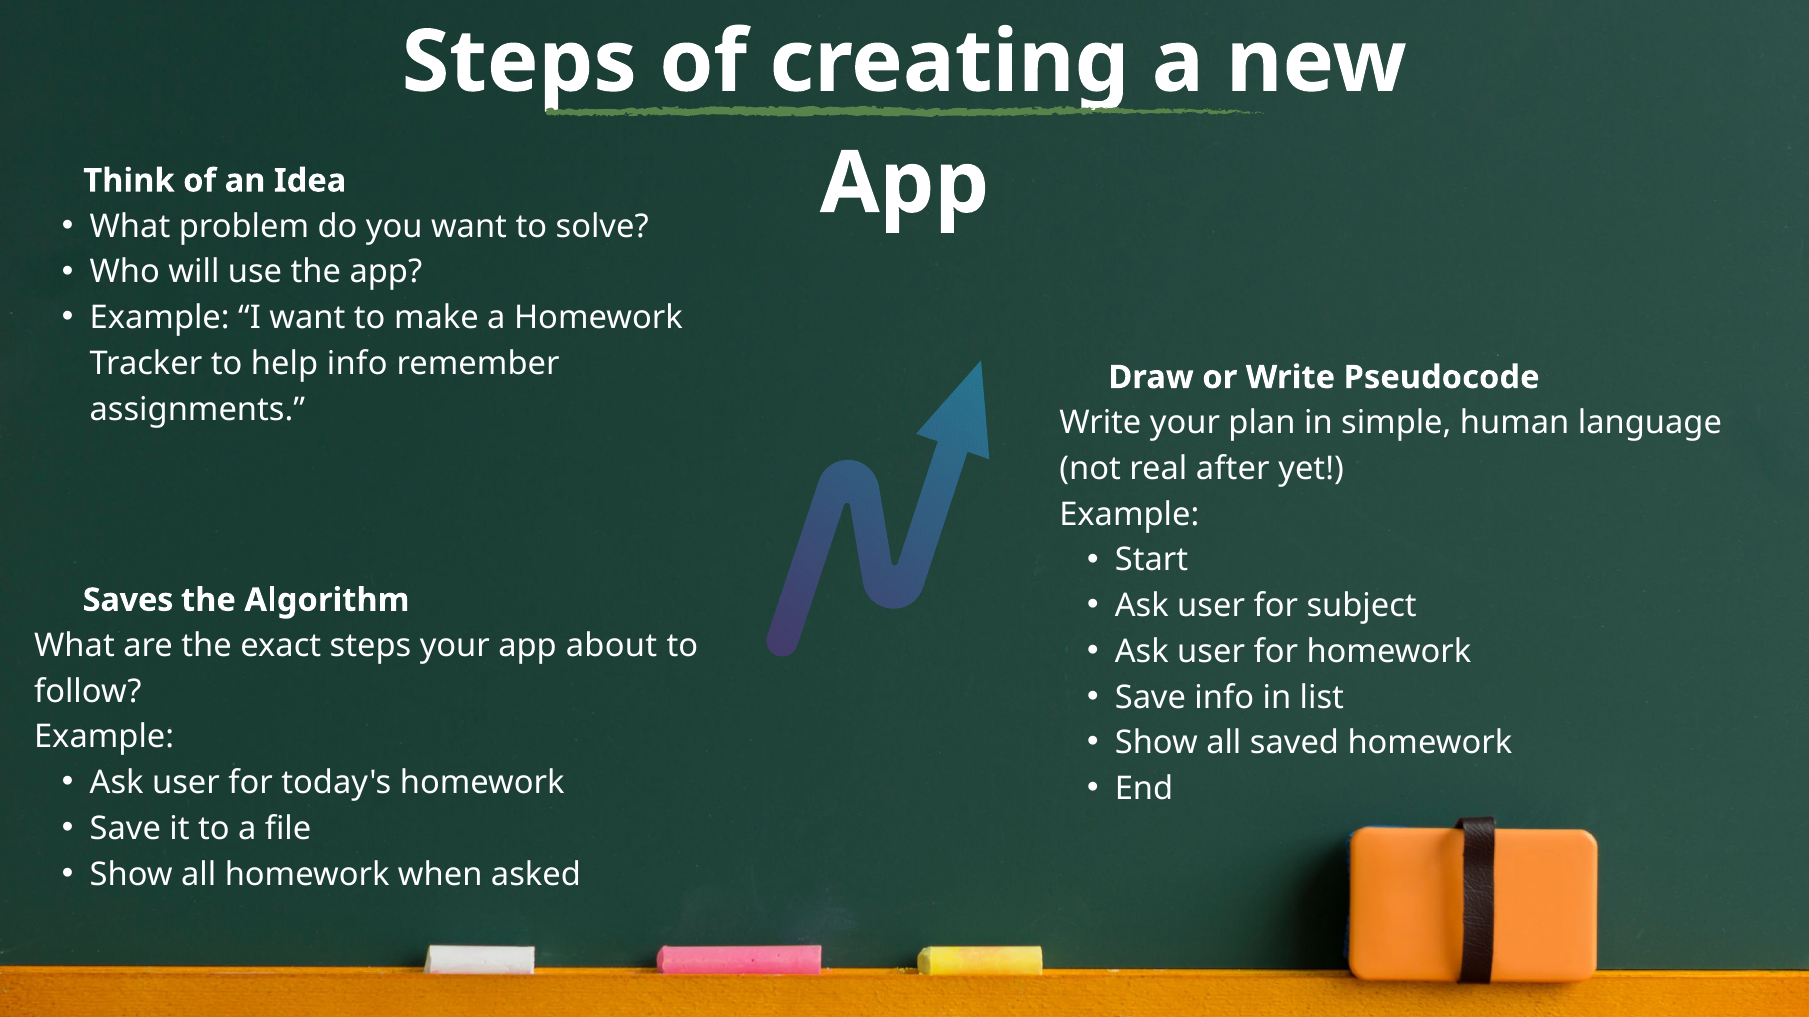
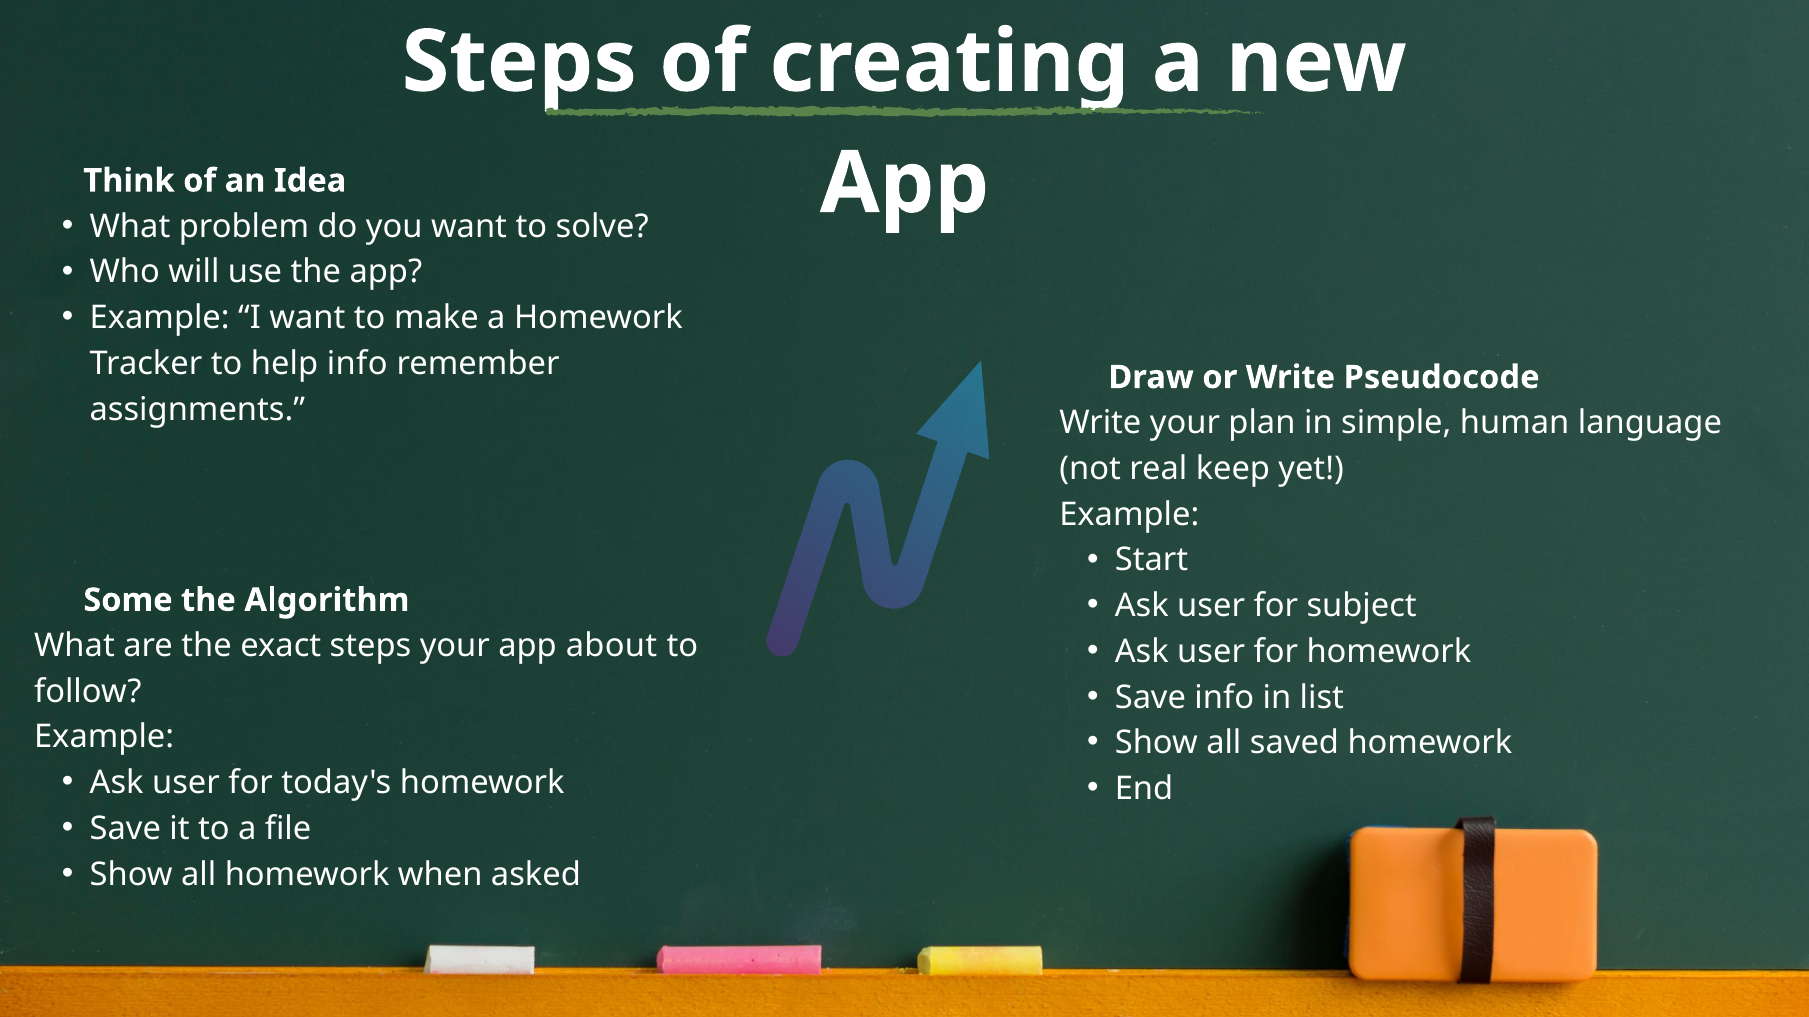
after: after -> keep
Saves: Saves -> Some
